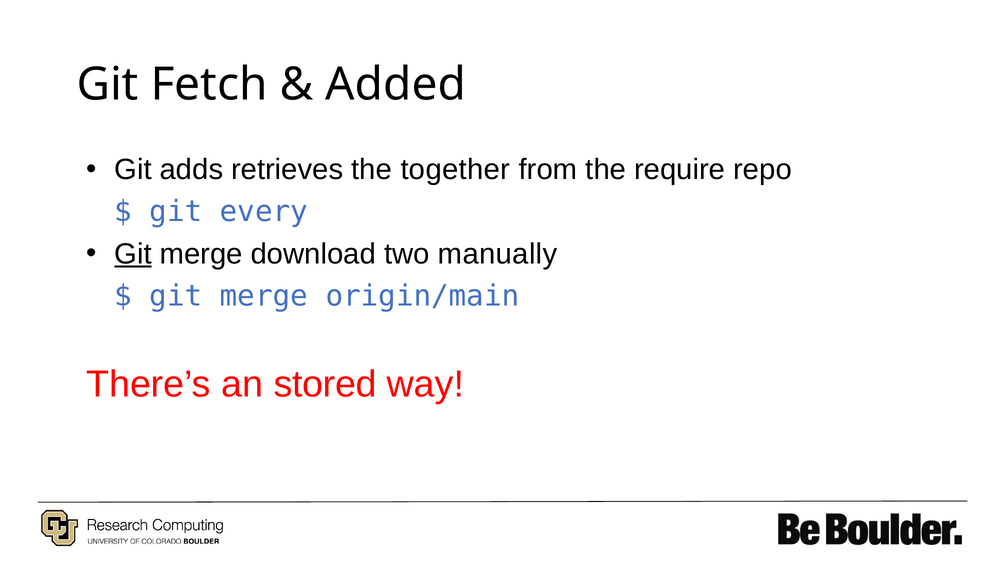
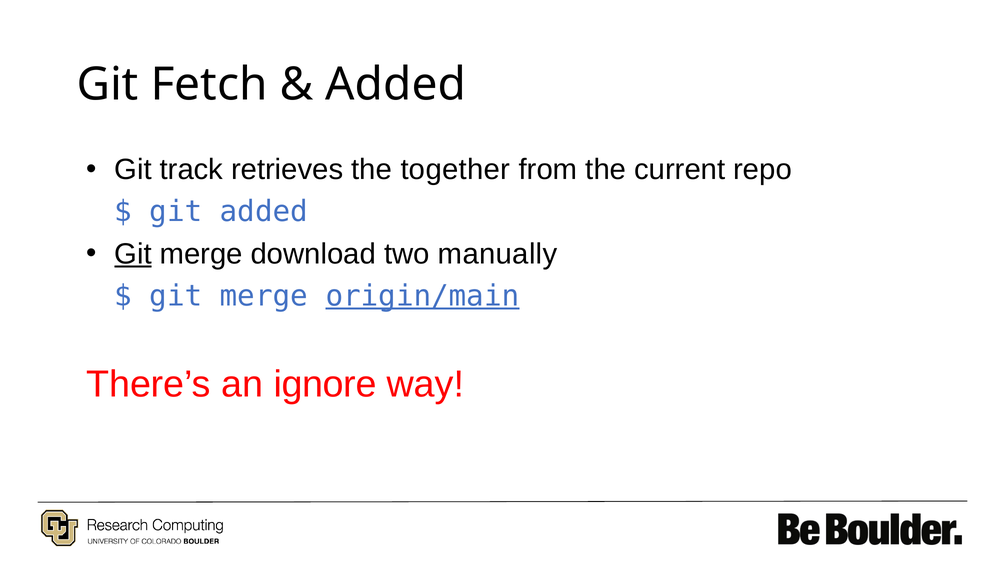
adds: adds -> track
require: require -> current
git every: every -> added
origin/main underline: none -> present
stored: stored -> ignore
